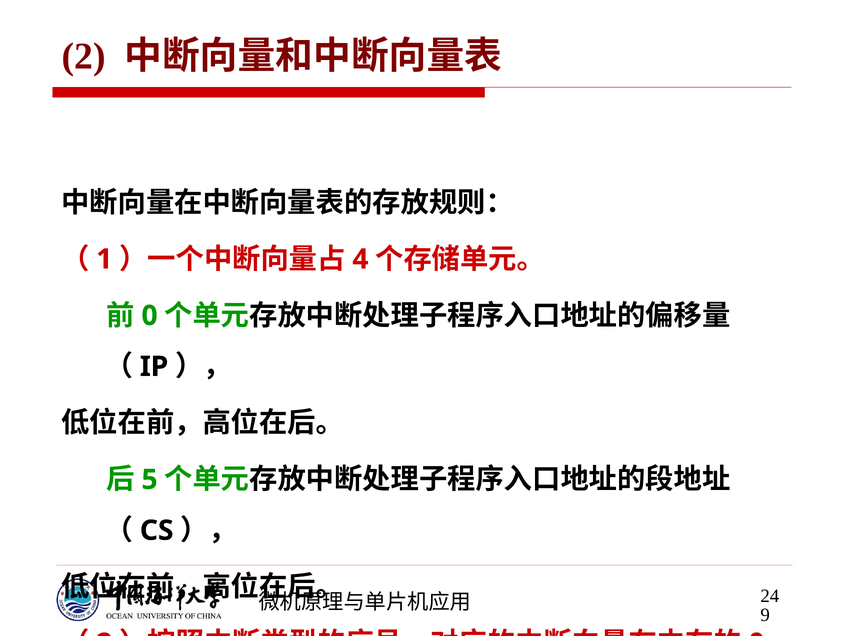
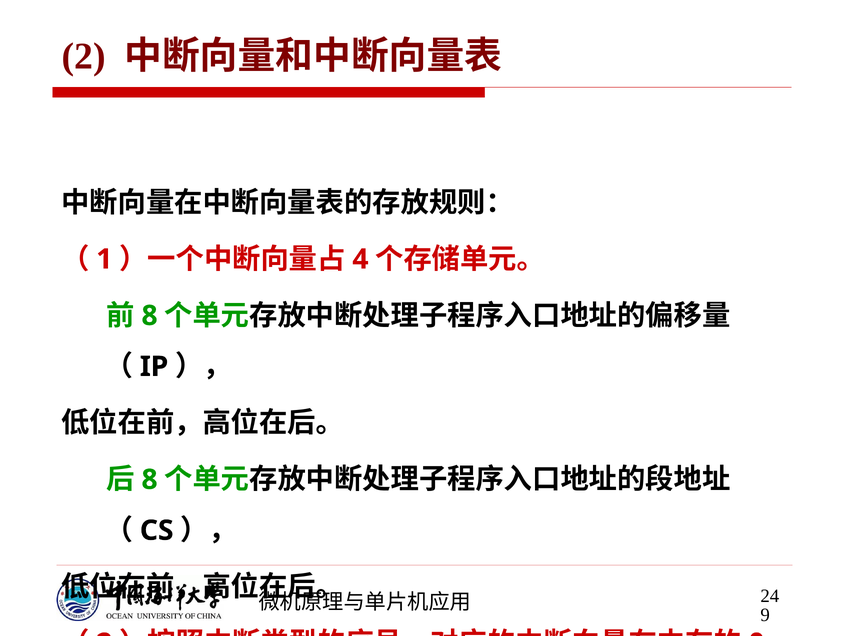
0 at (150, 316): 0 -> 8
5 at (150, 480): 5 -> 8
